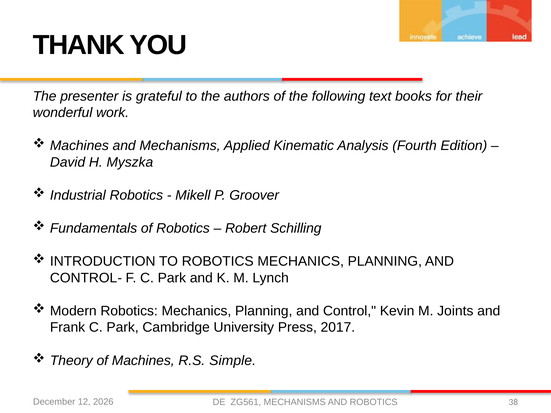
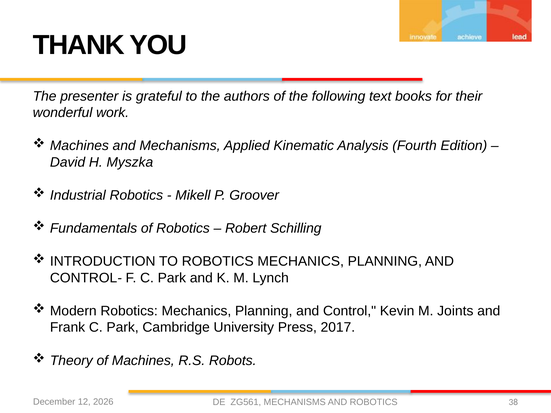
Simple: Simple -> Robots
